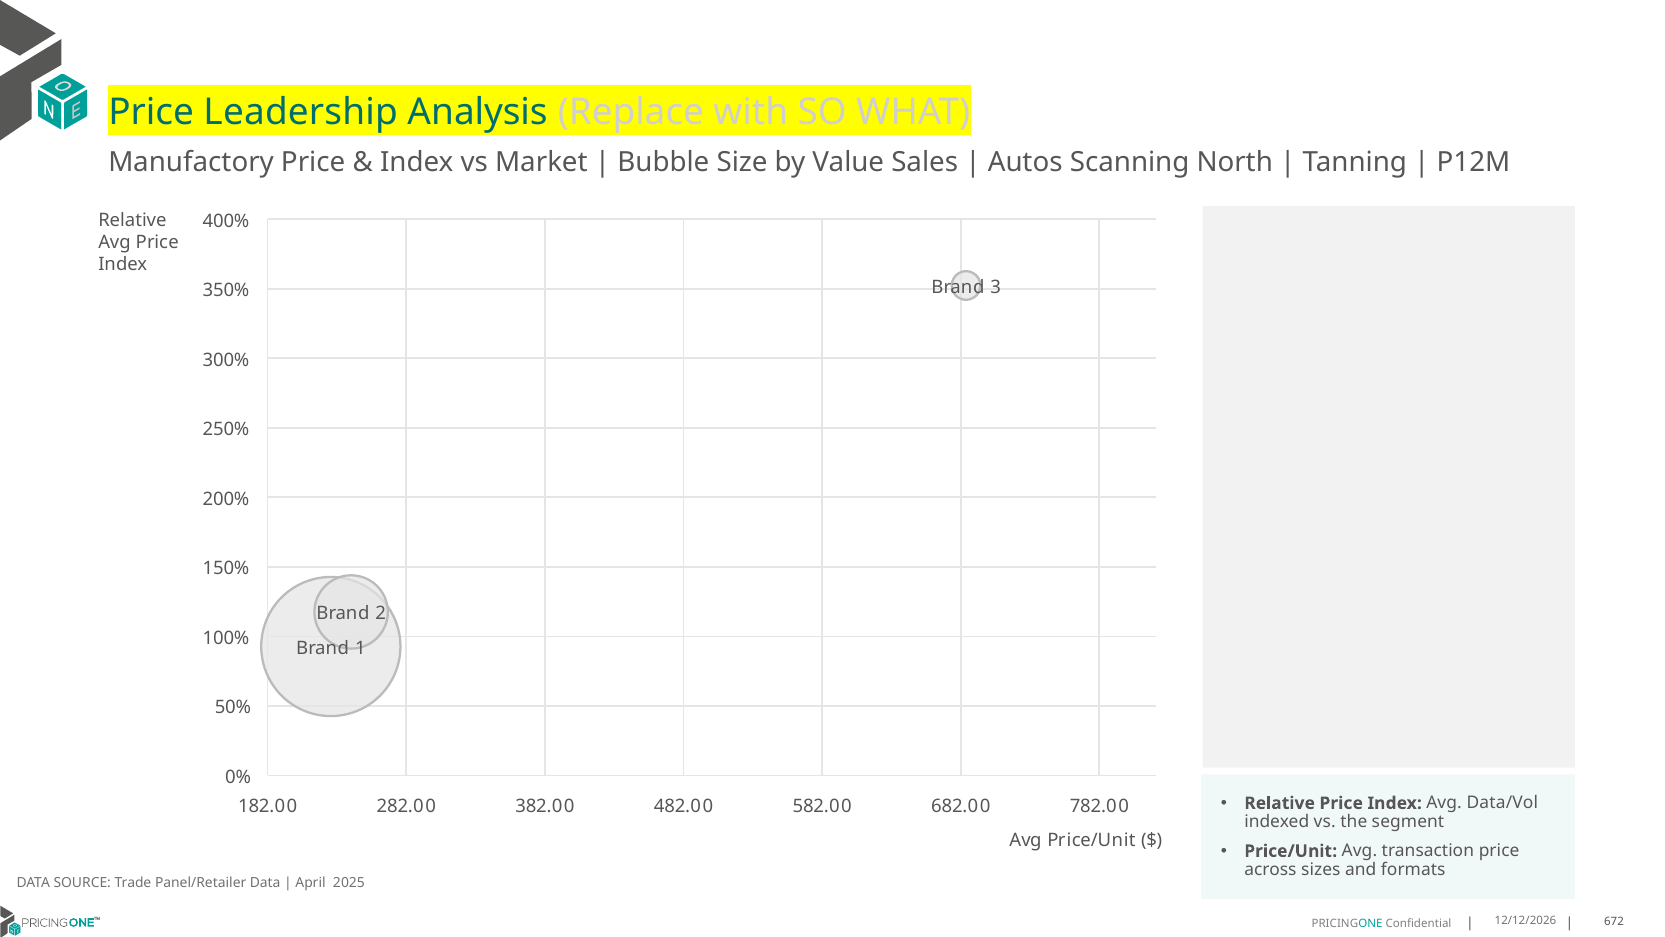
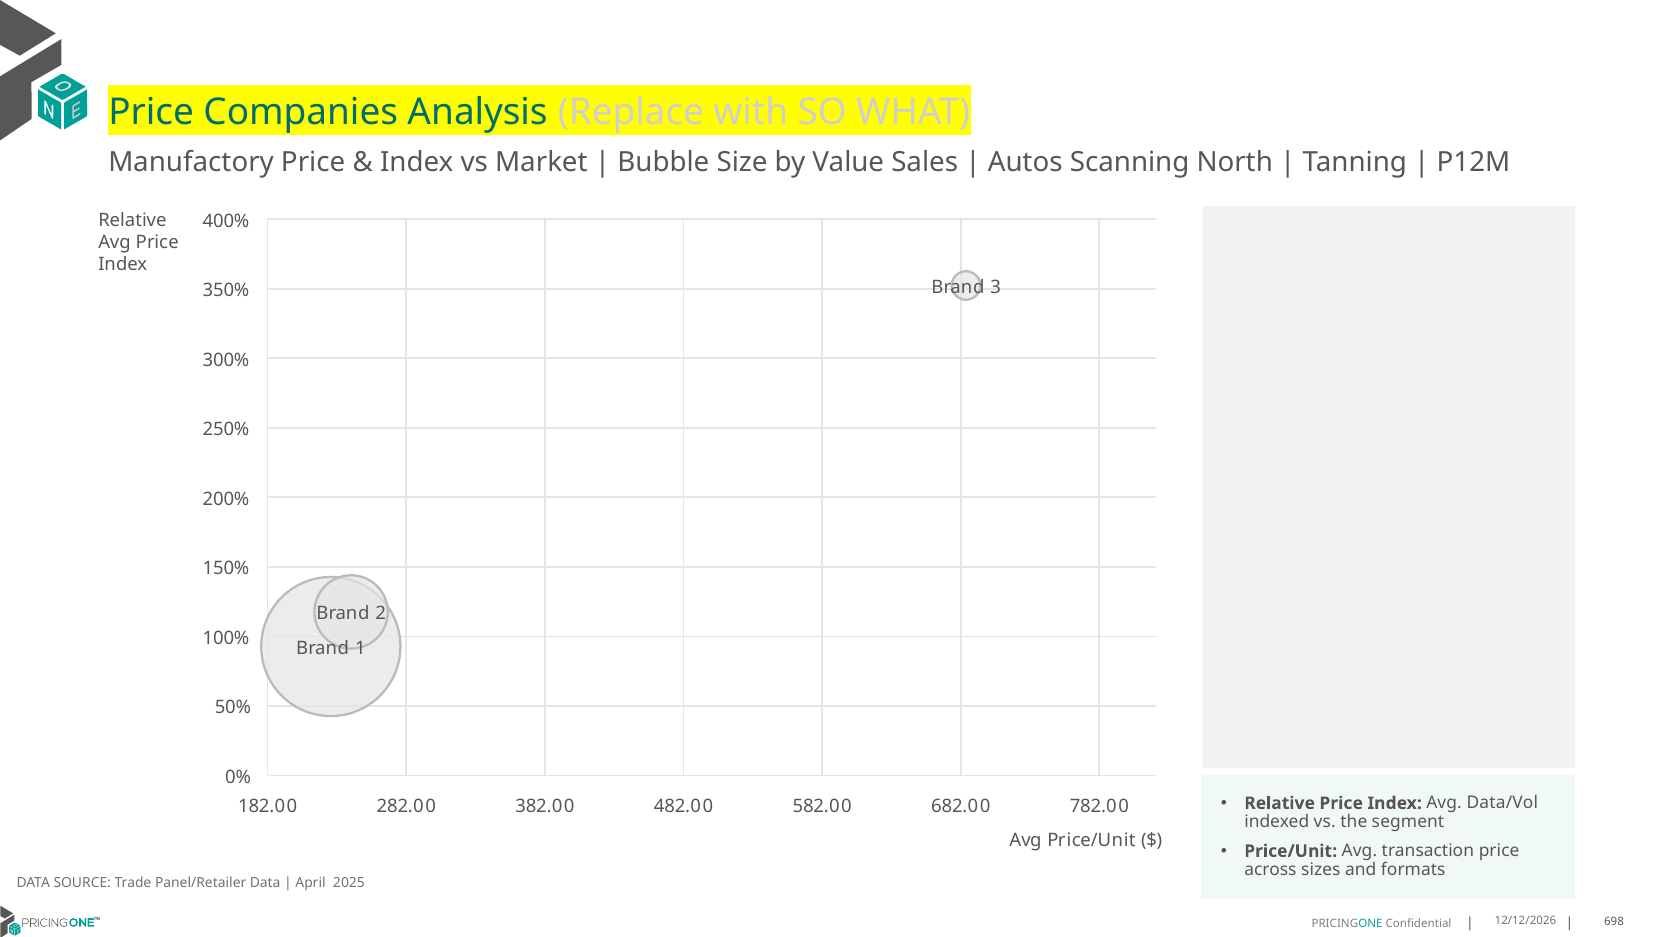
Leadership: Leadership -> Companies
672: 672 -> 698
